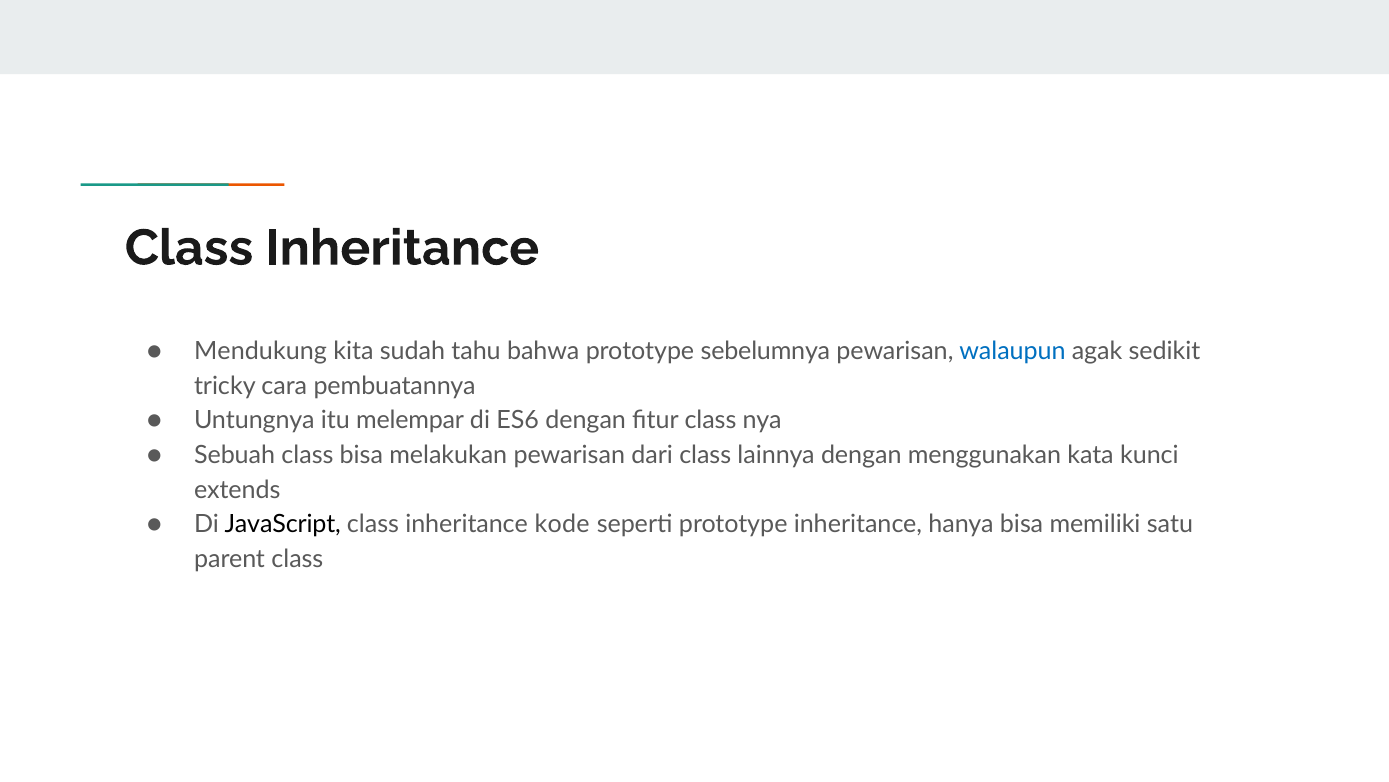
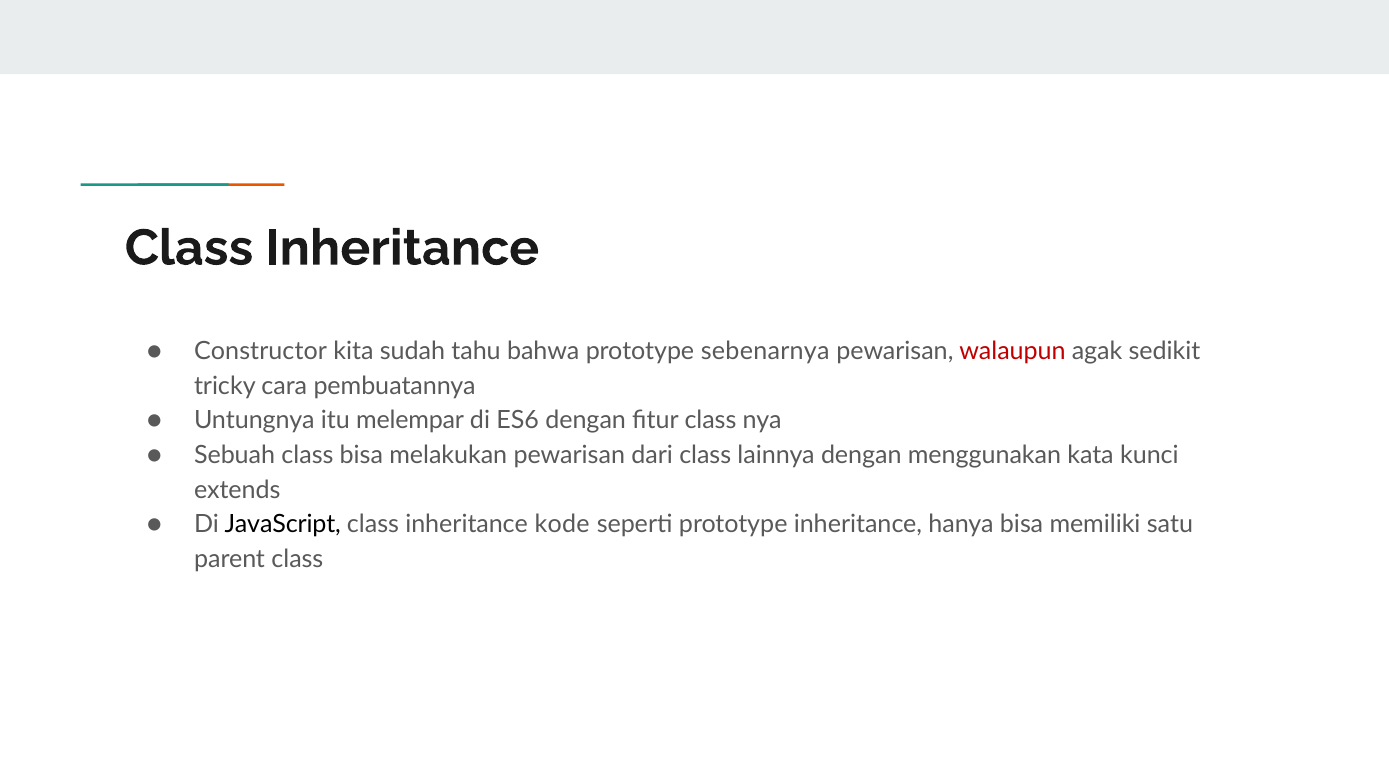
Mendukung: Mendukung -> Constructor
sebelumnya: sebelumnya -> sebenarnya
walaupun colour: blue -> red
